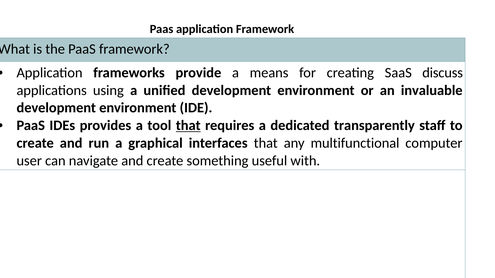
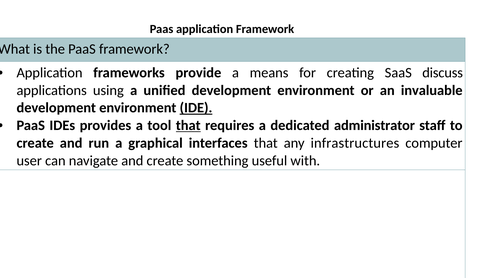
IDE underline: none -> present
transparently: transparently -> administrator
multifunctional: multifunctional -> infrastructures
